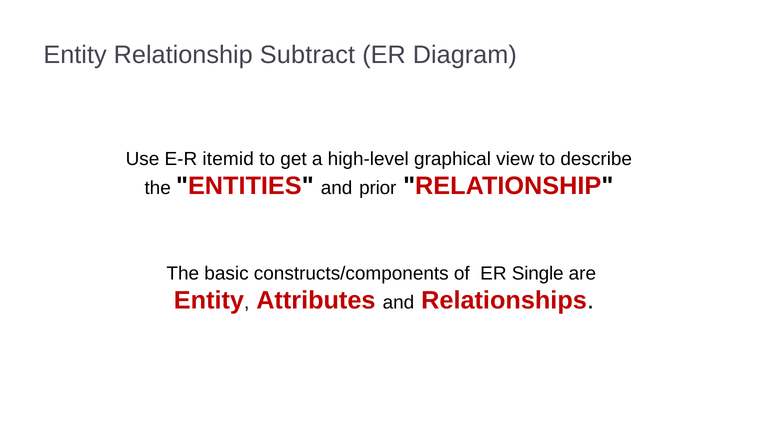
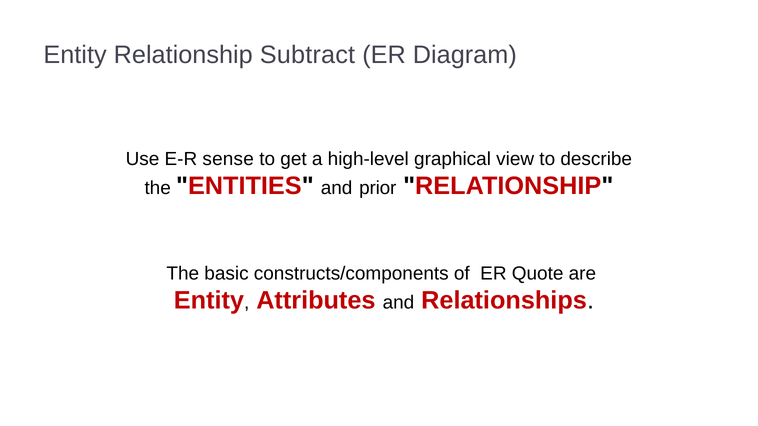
itemid: itemid -> sense
Single: Single -> Quote
